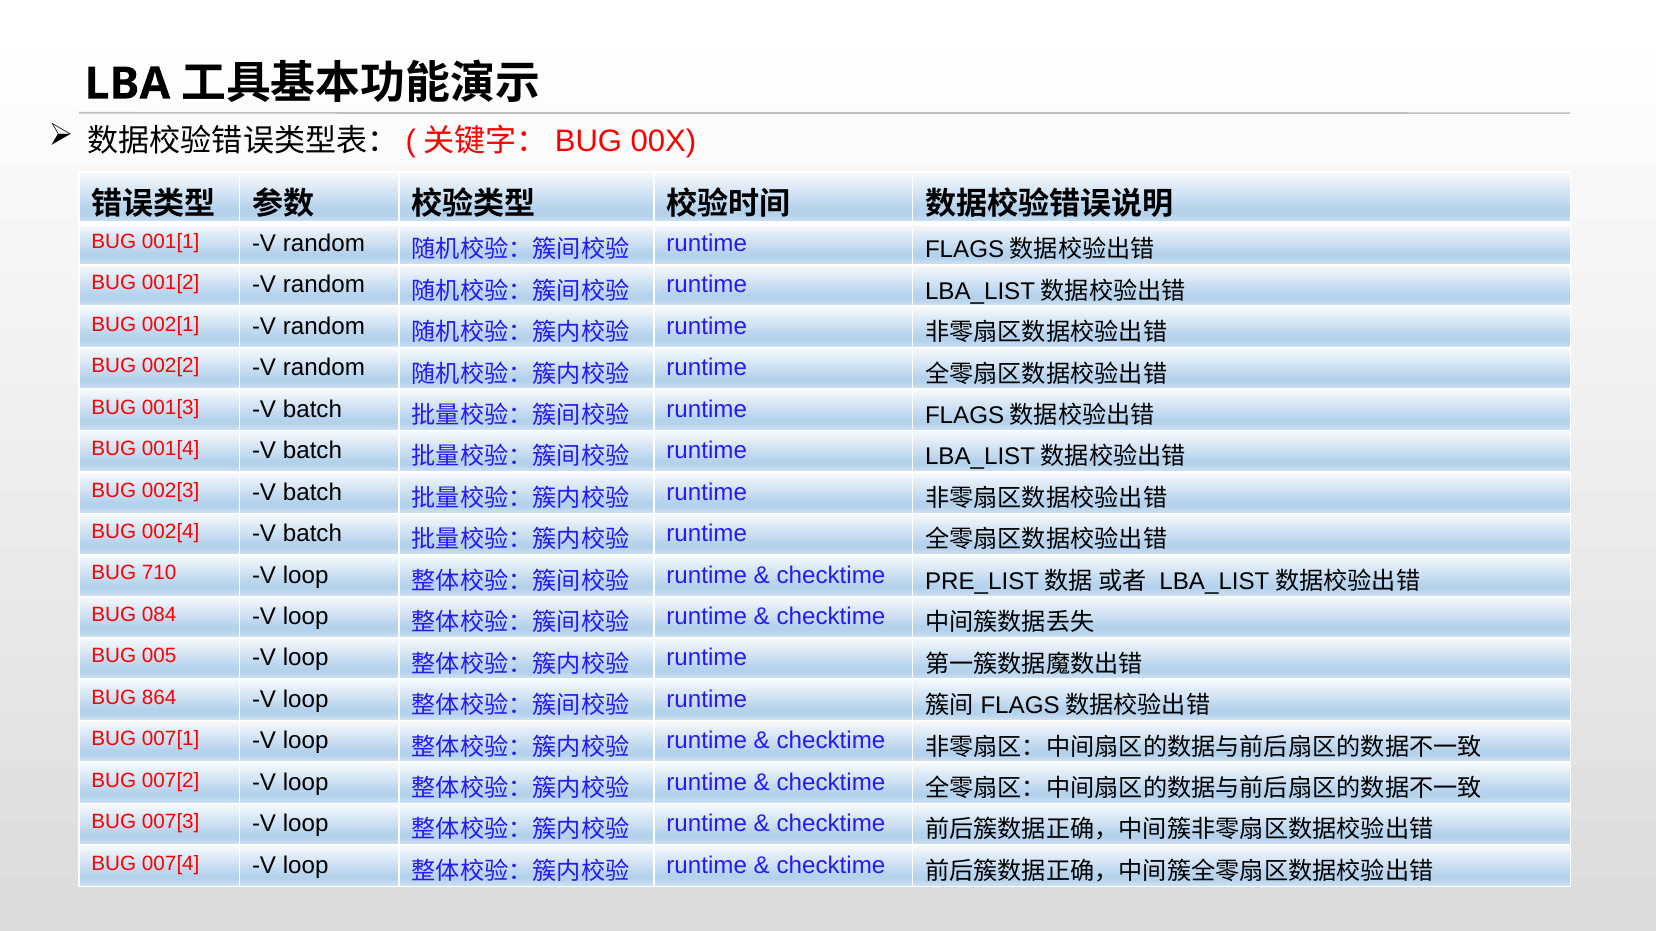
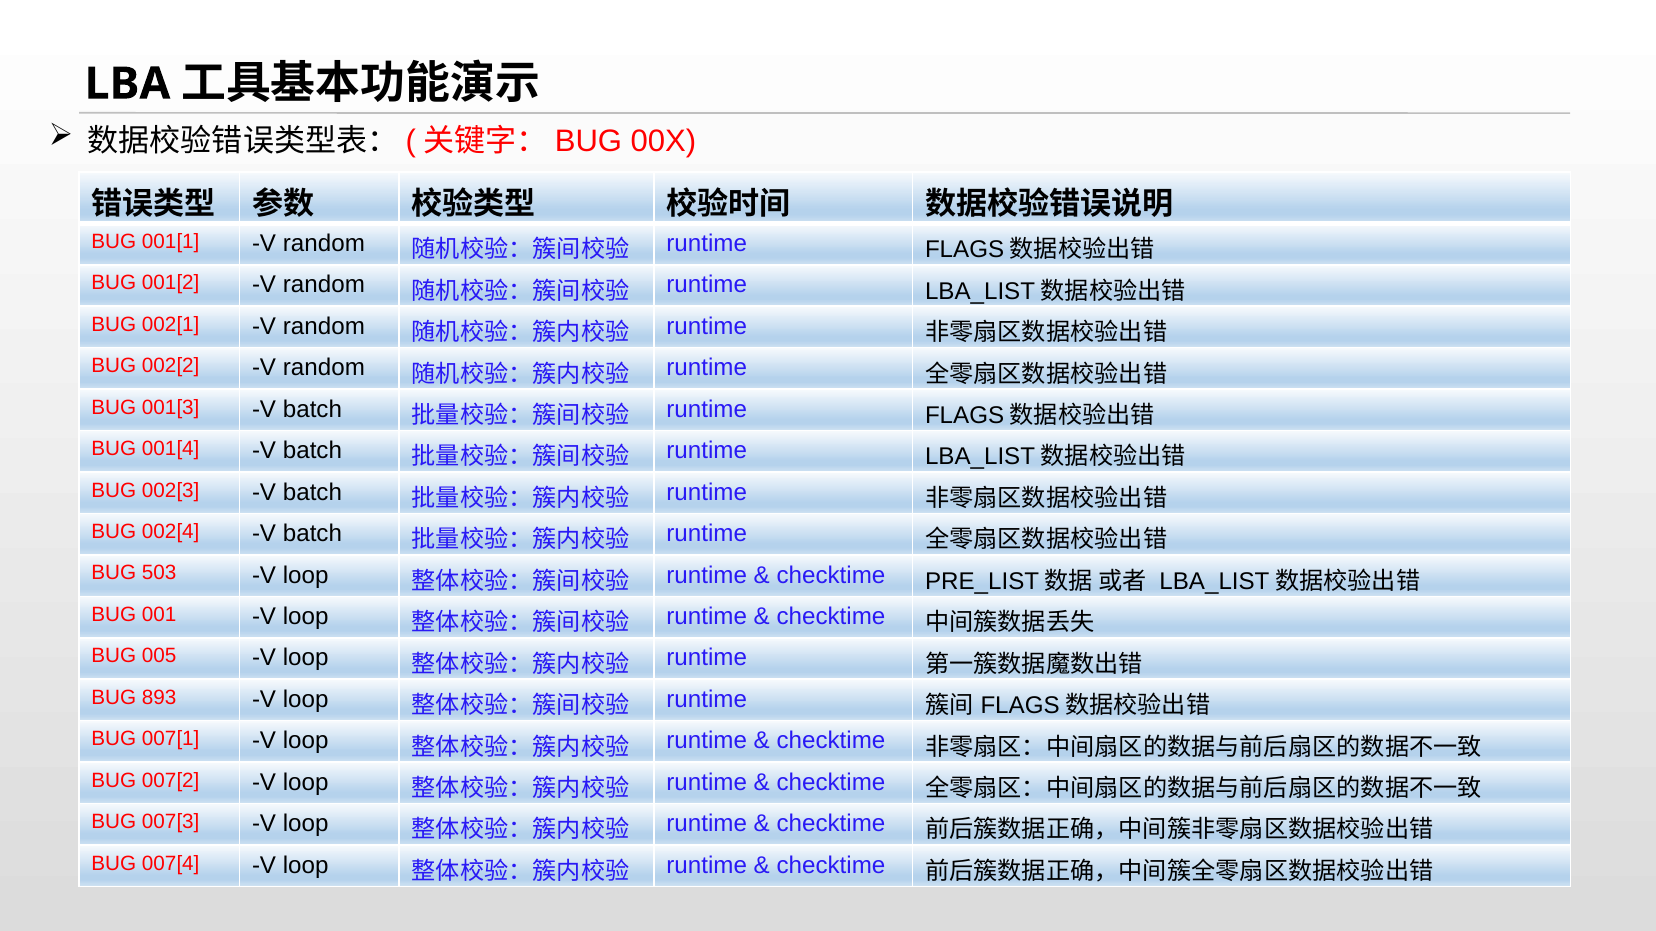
710: 710 -> 503
084: 084 -> 001
864: 864 -> 893
